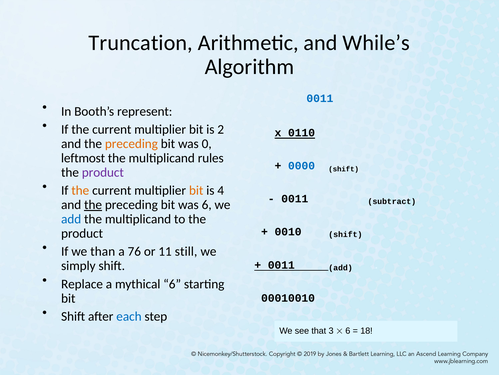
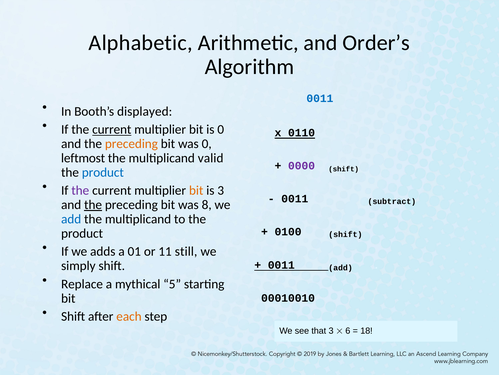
Truncation: Truncation -> Alphabetic
While’s: While’s -> Order’s
represent: represent -> displayed
current at (112, 129) underline: none -> present
is 2: 2 -> 0
rules: rules -> valid
0000 colour: blue -> purple
product at (103, 172) colour: purple -> blue
the at (80, 190) colour: orange -> purple
is 4: 4 -> 3
was 6: 6 -> 8
0010: 0010 -> 0100
than: than -> adds
76: 76 -> 01
mythical 6: 6 -> 5
each colour: blue -> orange
